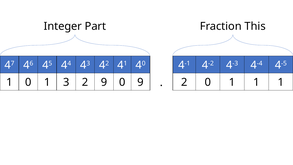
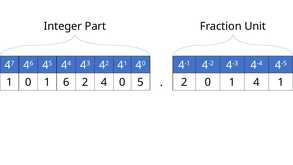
This: This -> Unit
3: 3 -> 6
2 9: 9 -> 4
0 9: 9 -> 5
0 1 1: 1 -> 4
